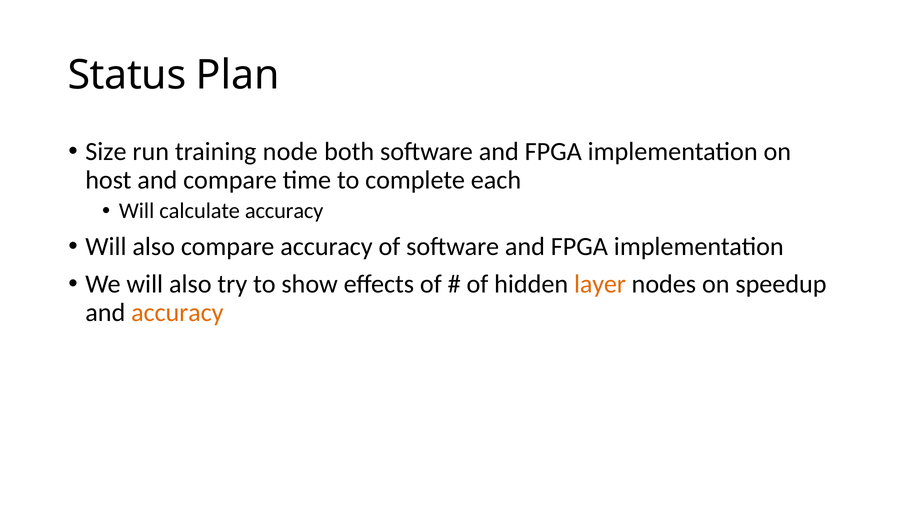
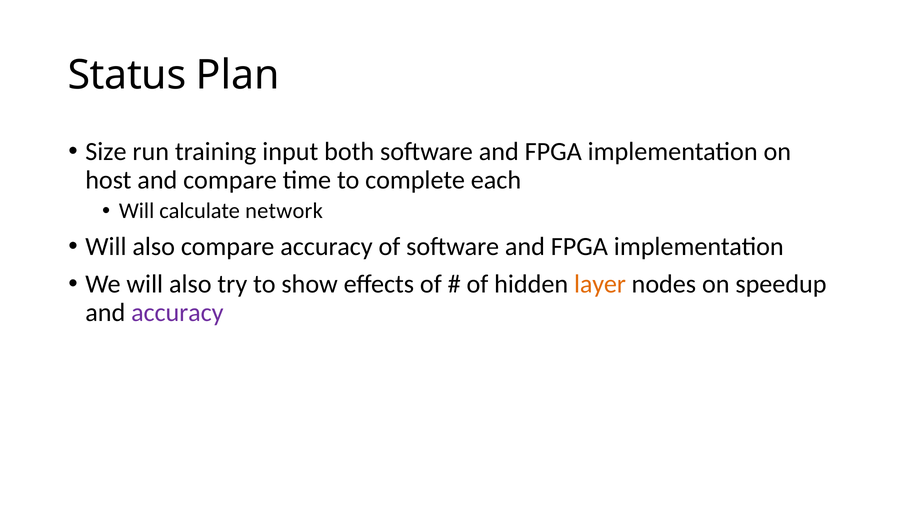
node: node -> input
calculate accuracy: accuracy -> network
accuracy at (177, 313) colour: orange -> purple
